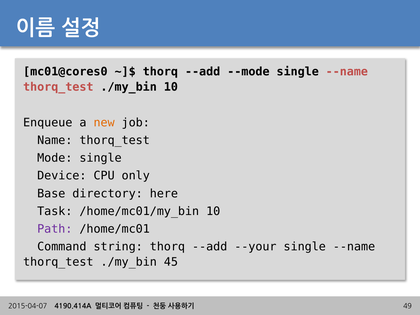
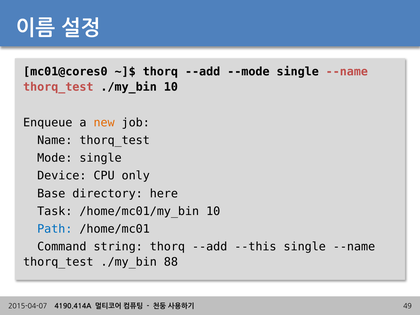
Path colour: purple -> blue
--your: --your -> --this
45: 45 -> 88
